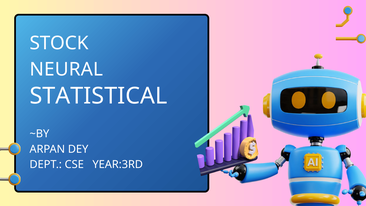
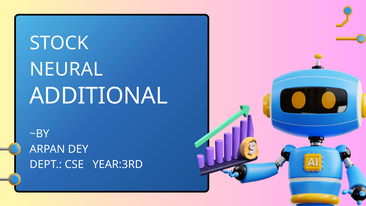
STATISTICAL: STATISTICAL -> ADDITIONAL
